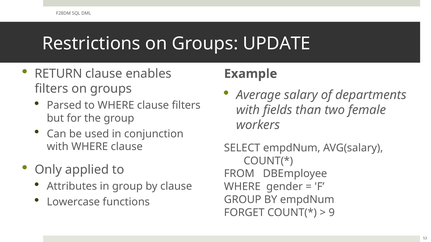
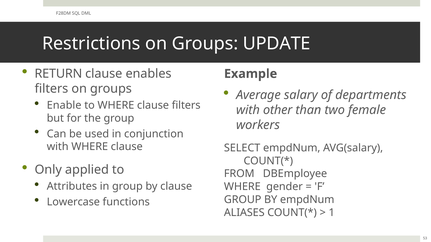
Parsed: Parsed -> Enable
fields: fields -> other
FORGET: FORGET -> ALIASES
9: 9 -> 1
